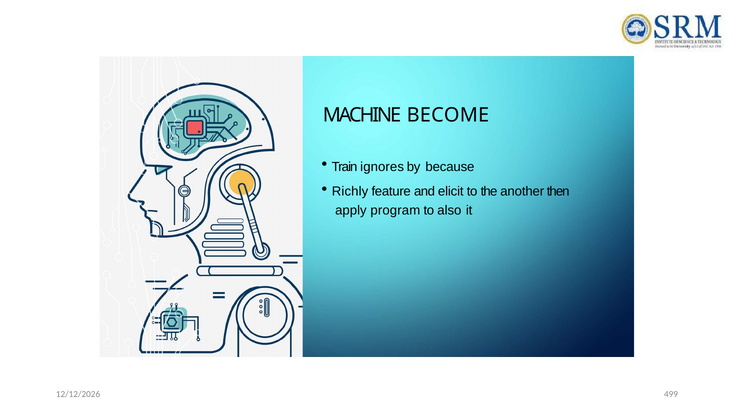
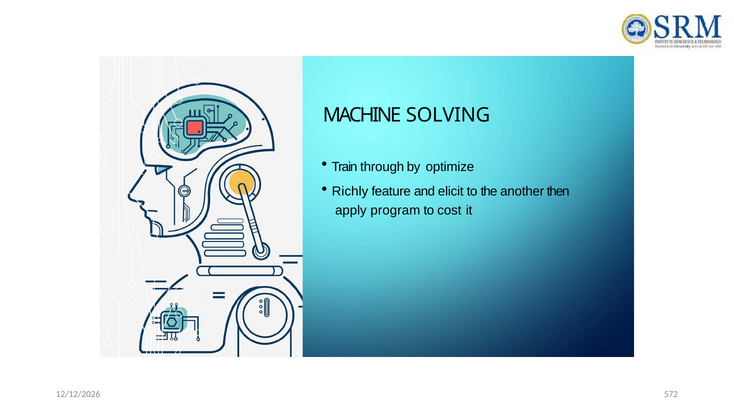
BECOME: BECOME -> SOLVING
ignores: ignores -> through
because: because -> optimize
also: also -> cost
499: 499 -> 572
